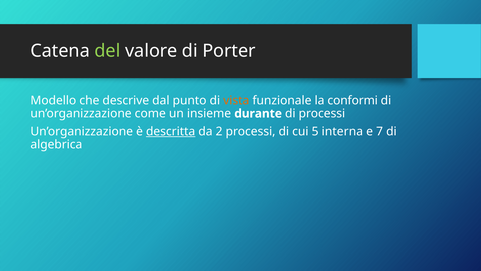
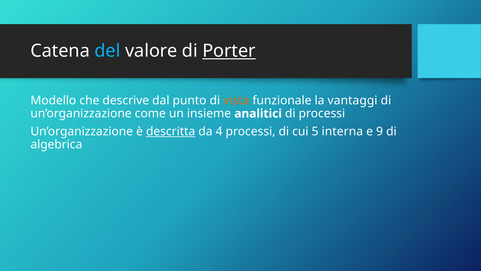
del colour: light green -> light blue
Porter underline: none -> present
conformi: conformi -> vantaggi
durante: durante -> analitici
2: 2 -> 4
7: 7 -> 9
